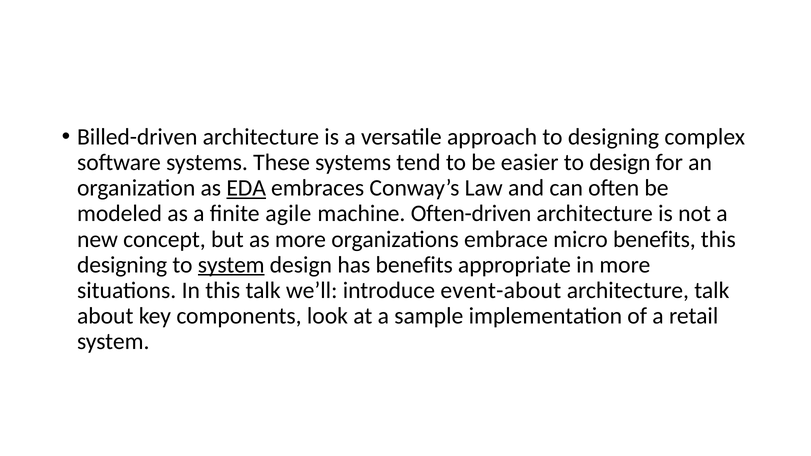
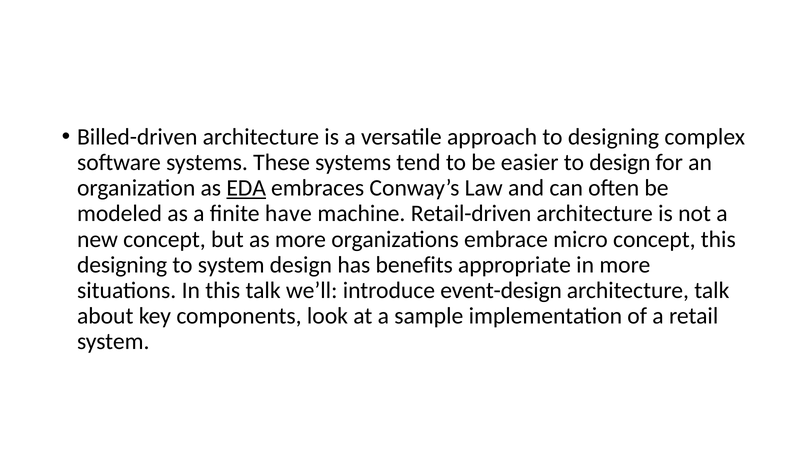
agile: agile -> have
Often-driven: Often-driven -> Retail-driven
micro benefits: benefits -> concept
system at (231, 265) underline: present -> none
event-about: event-about -> event-design
